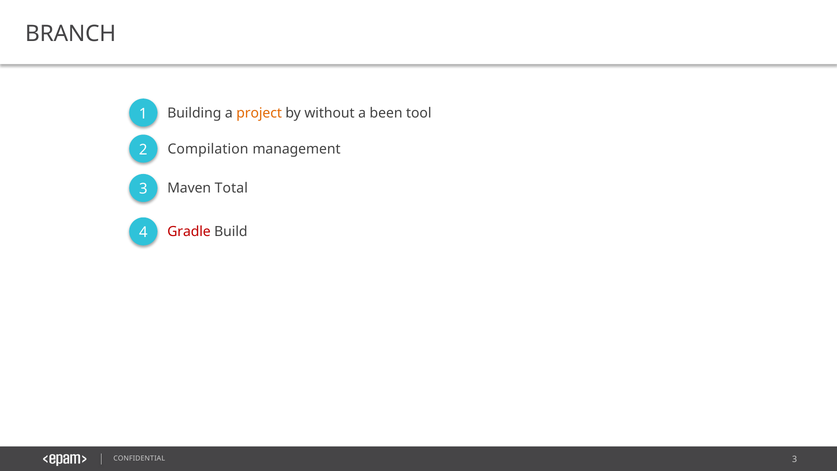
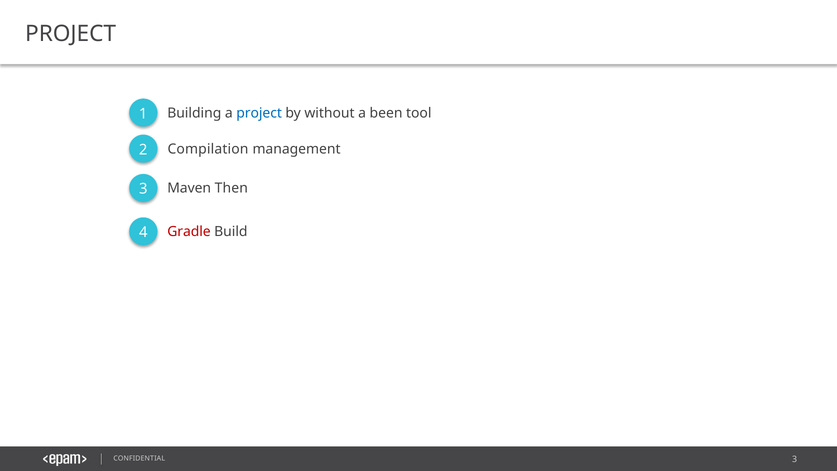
BRANCH at (71, 34): BRANCH -> PROJECT
project at (259, 113) colour: orange -> blue
Total: Total -> Then
